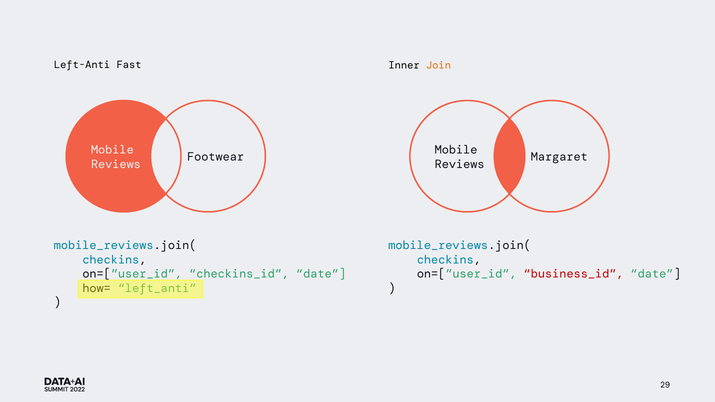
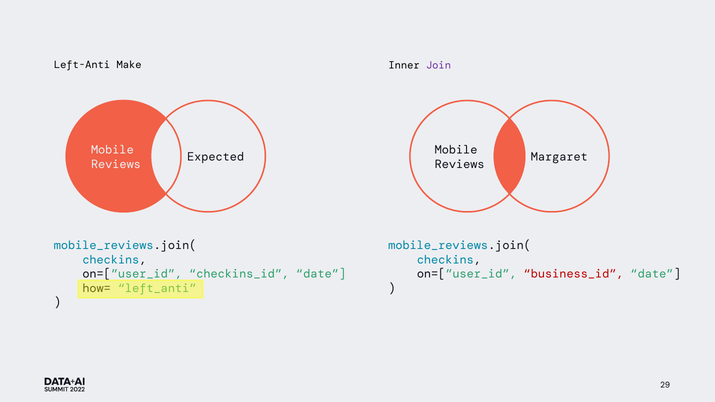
Fast: Fast -> Make
Join colour: orange -> purple
Footwear: Footwear -> Expected
